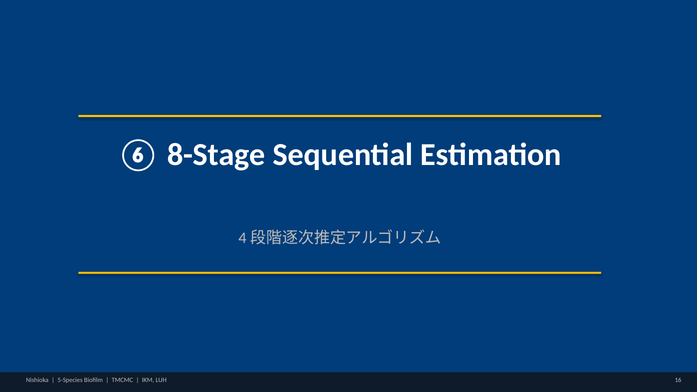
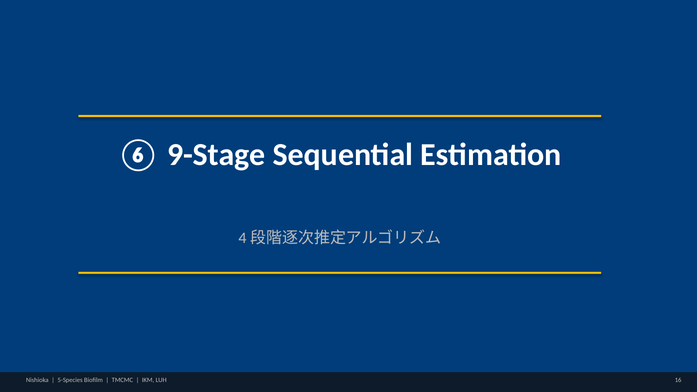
8-Stage: 8-Stage -> 9-Stage
